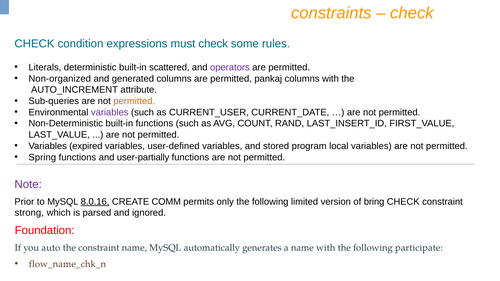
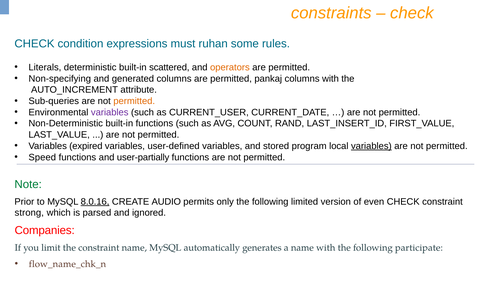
must check: check -> ruhan
operators colour: purple -> orange
Non-organized: Non-organized -> Non-specifying
variables at (371, 146) underline: none -> present
Spring: Spring -> Speed
Note colour: purple -> green
COMM: COMM -> AUDIO
bring: bring -> even
Foundation: Foundation -> Companies
auto: auto -> limit
